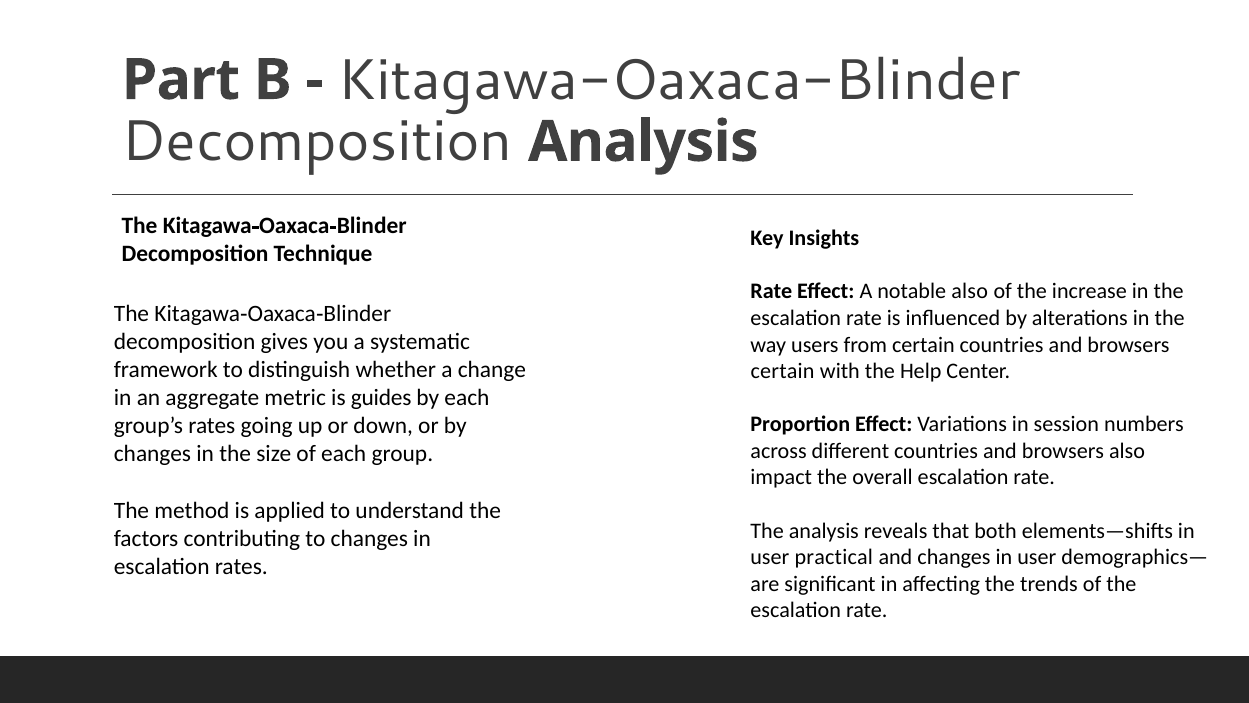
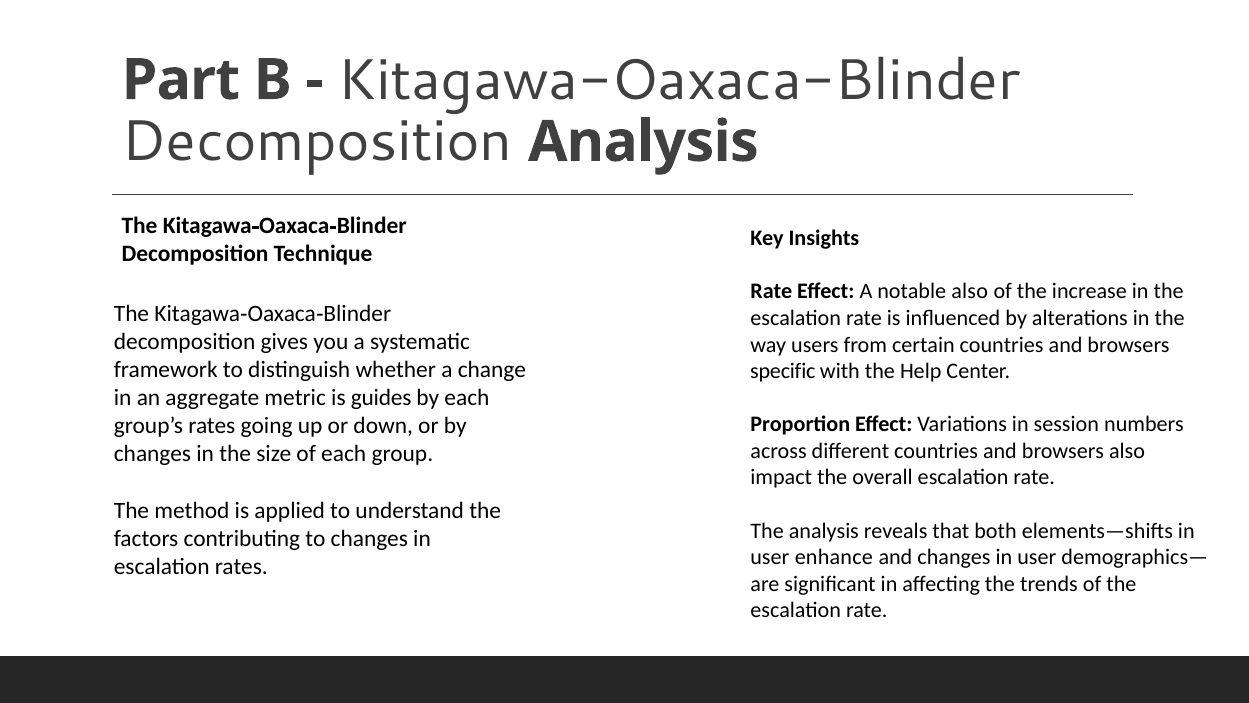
certain at (783, 371): certain -> specific
practical: practical -> enhance
